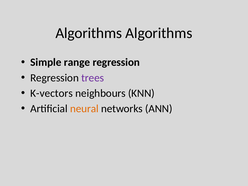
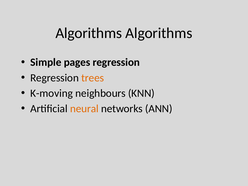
range: range -> pages
trees colour: purple -> orange
K-vectors: K-vectors -> K-moving
